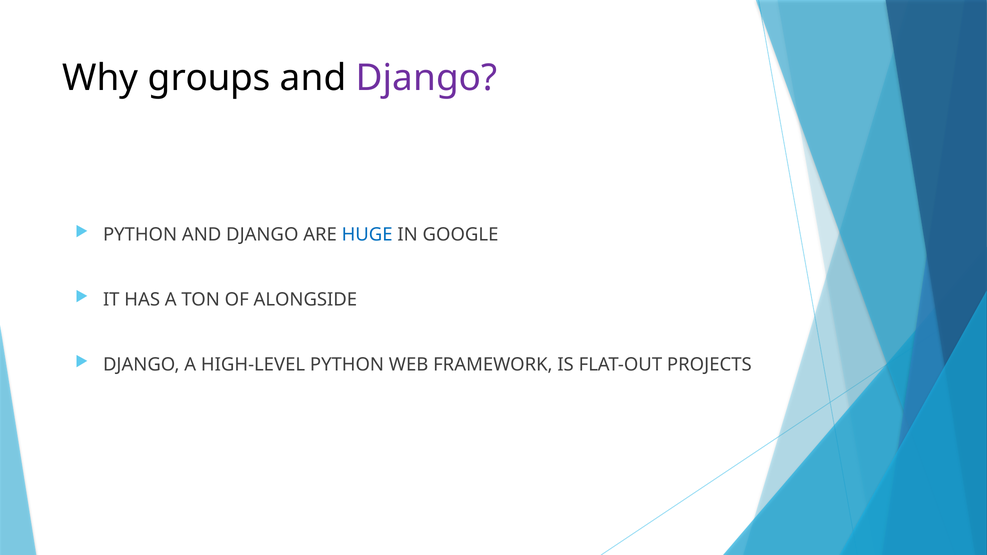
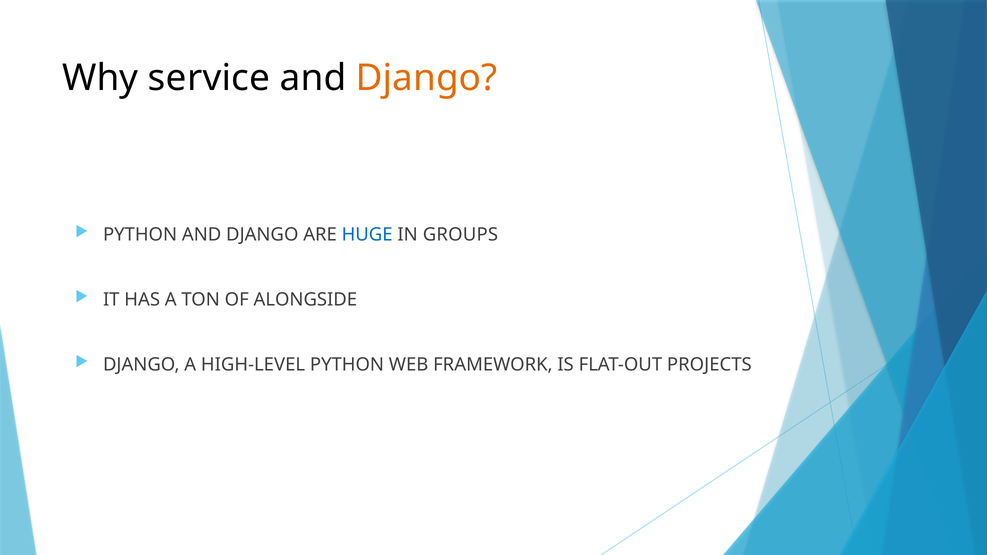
groups: groups -> service
Django at (427, 78) colour: purple -> orange
GOOGLE: GOOGLE -> GROUPS
